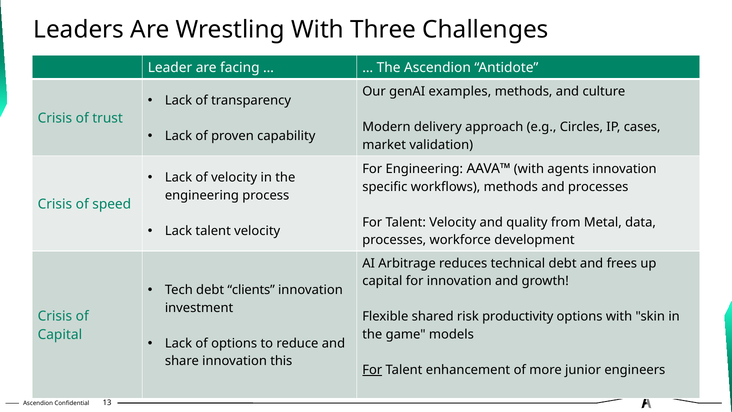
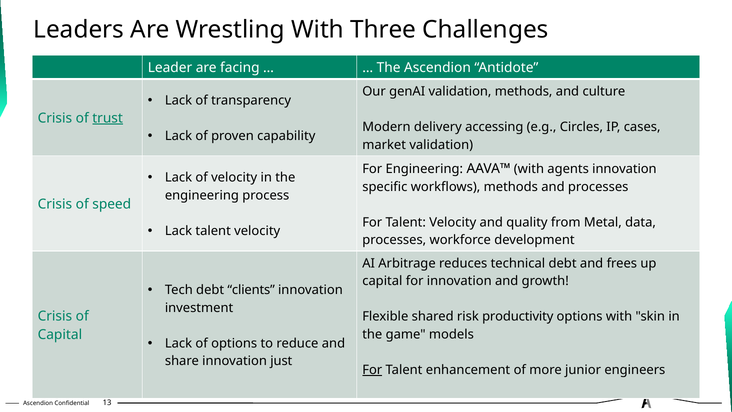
genAI examples: examples -> validation
trust underline: none -> present
approach: approach -> accessing
this: this -> just
